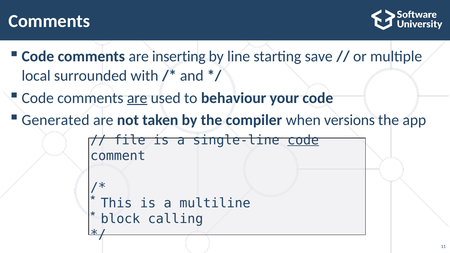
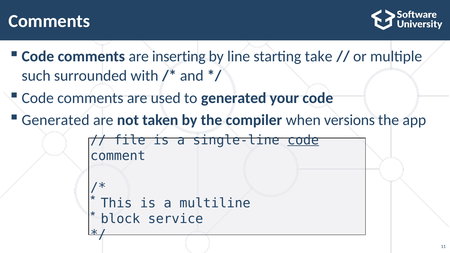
save: save -> take
local: local -> such
are at (137, 98) underline: present -> none
to behaviour: behaviour -> generated
calling: calling -> service
